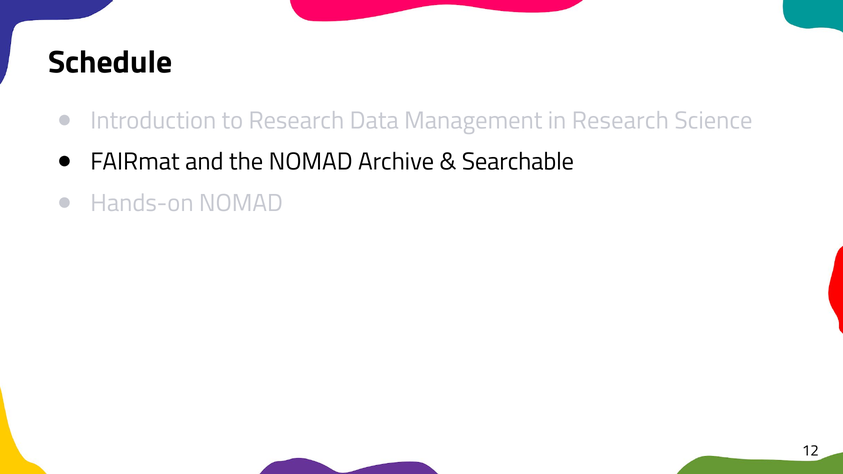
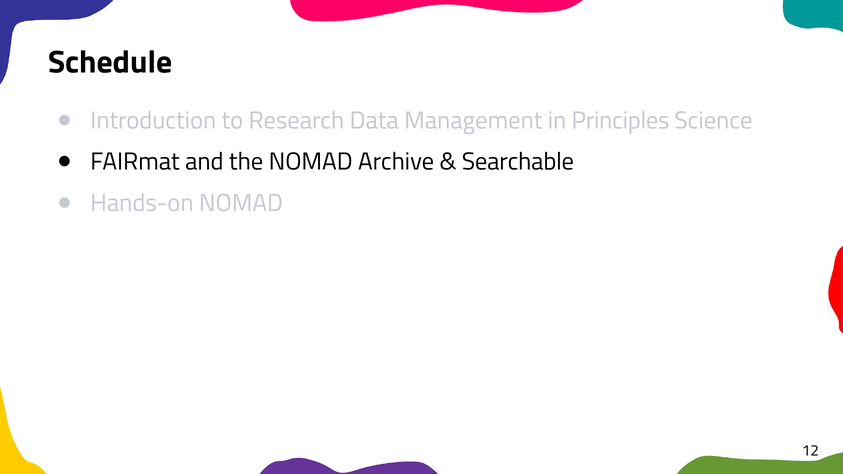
in Research: Research -> Principles
